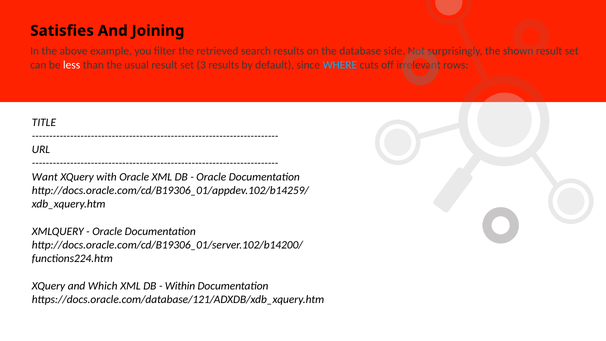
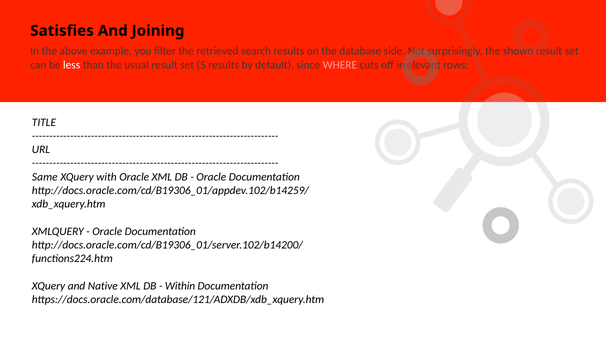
3: 3 -> 5
WHERE colour: light blue -> pink
Want: Want -> Same
Which: Which -> Native
